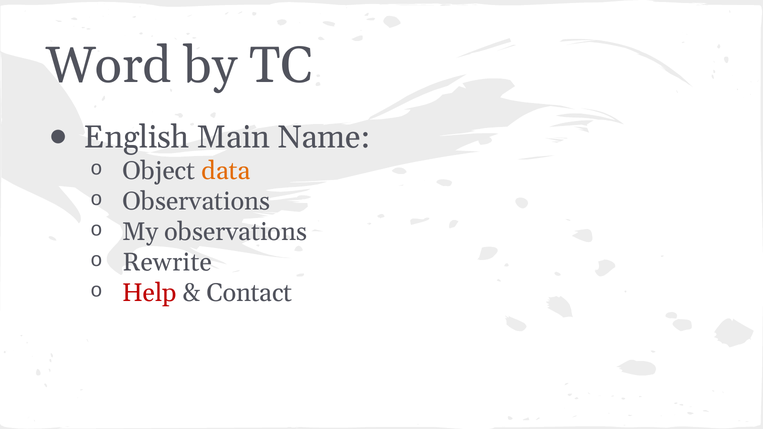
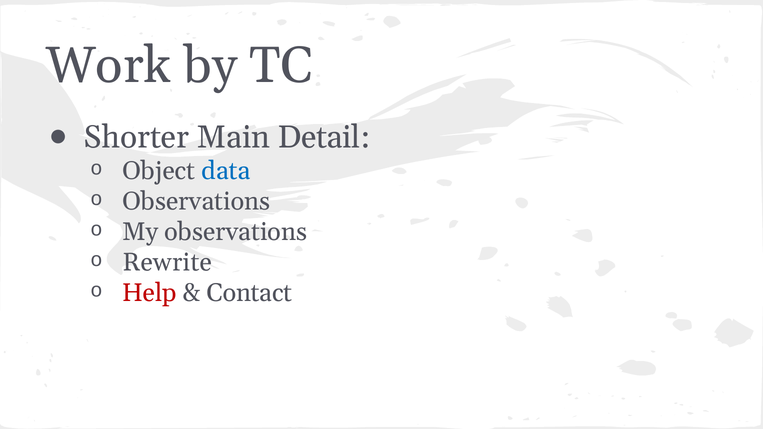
Word: Word -> Work
English: English -> Shorter
Name: Name -> Detail
data colour: orange -> blue
